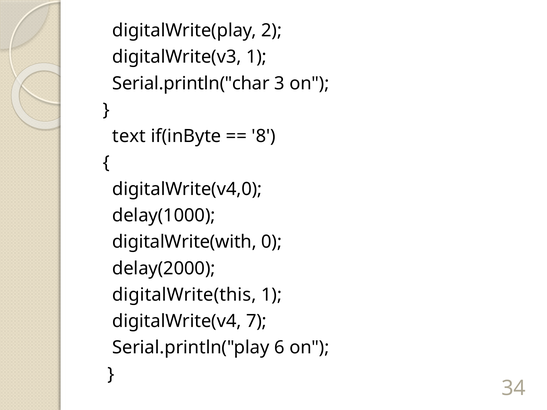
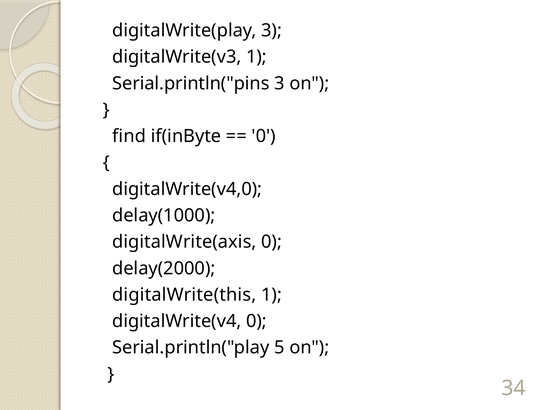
digitalWrite(play 2: 2 -> 3
Serial.println("char: Serial.println("char -> Serial.println("pins
text: text -> find
8 at (264, 136): 8 -> 0
digitalWrite(with: digitalWrite(with -> digitalWrite(axis
digitalWrite(v4 7: 7 -> 0
6: 6 -> 5
